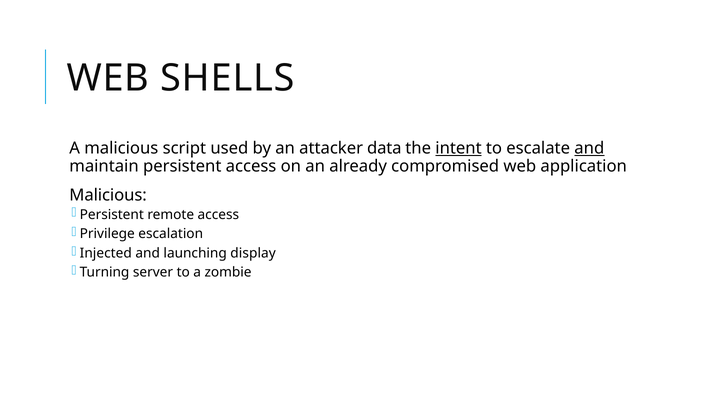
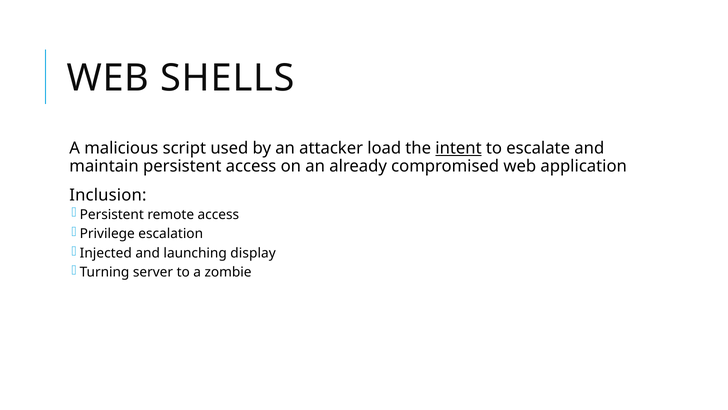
data: data -> load
and at (589, 148) underline: present -> none
Malicious at (108, 195): Malicious -> Inclusion
